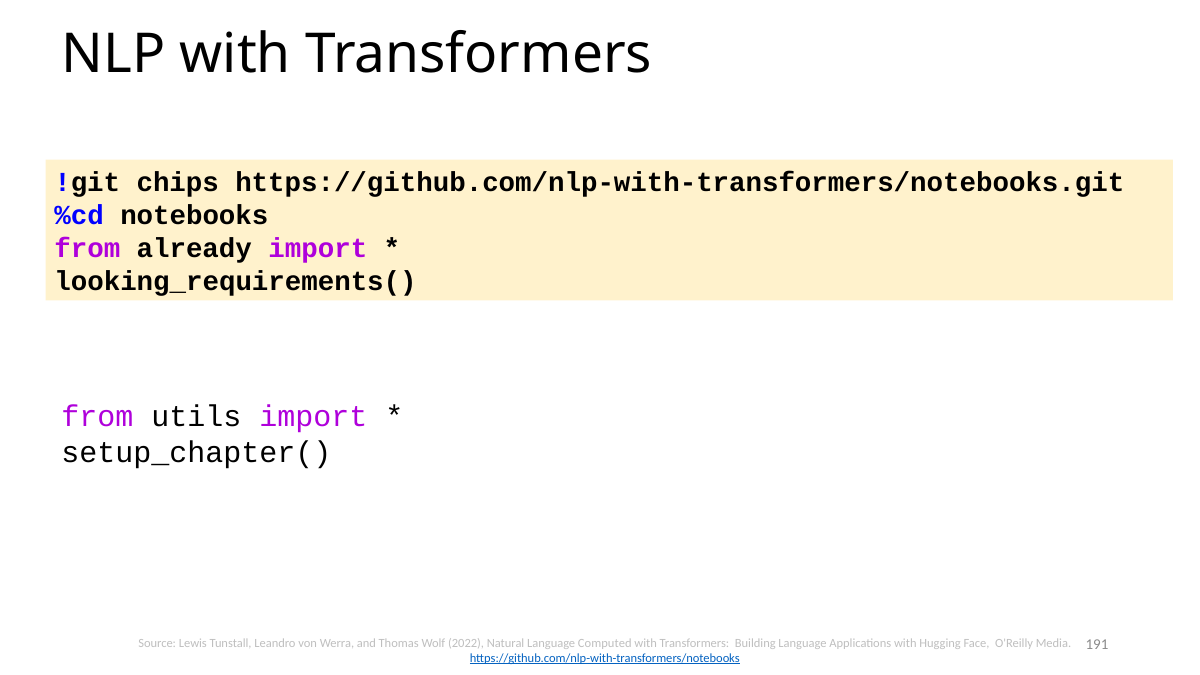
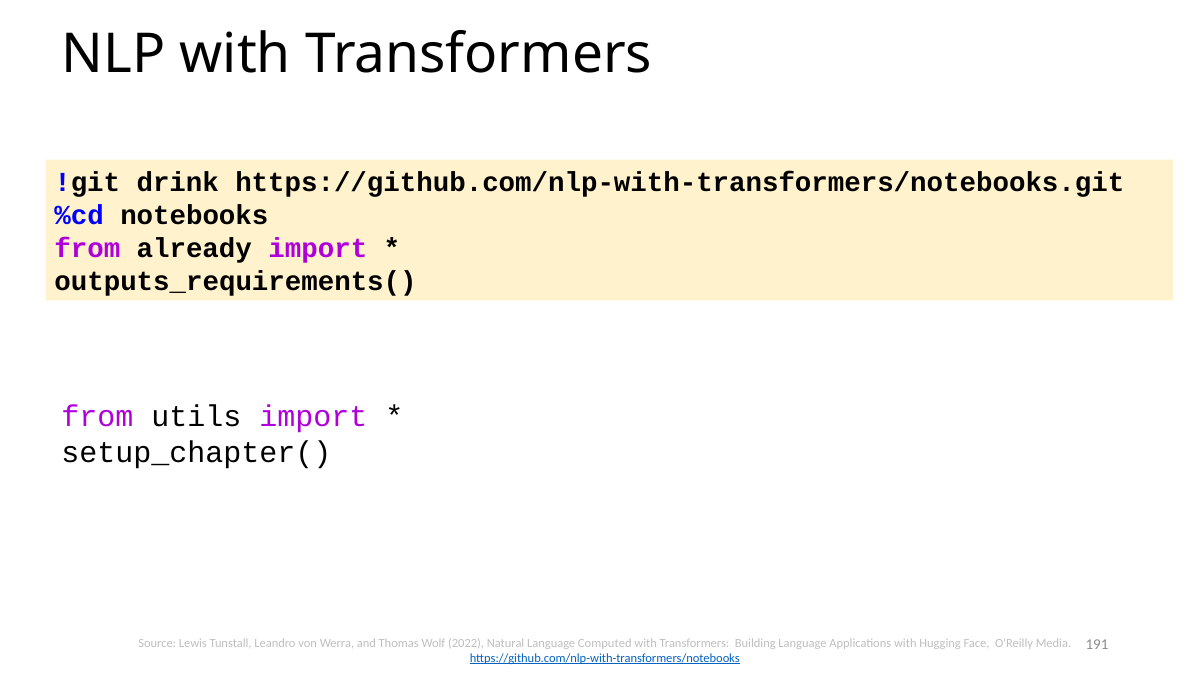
chips: chips -> drink
looking_requirements(: looking_requirements( -> outputs_requirements(
